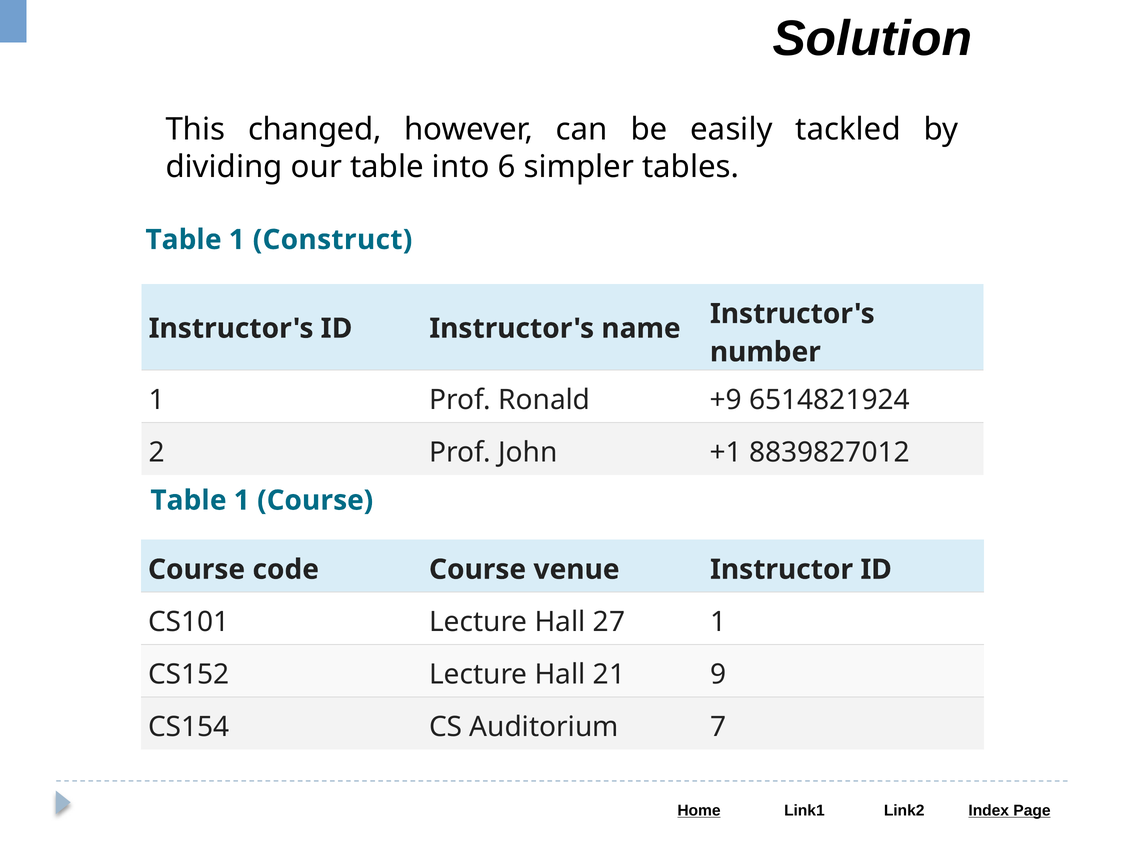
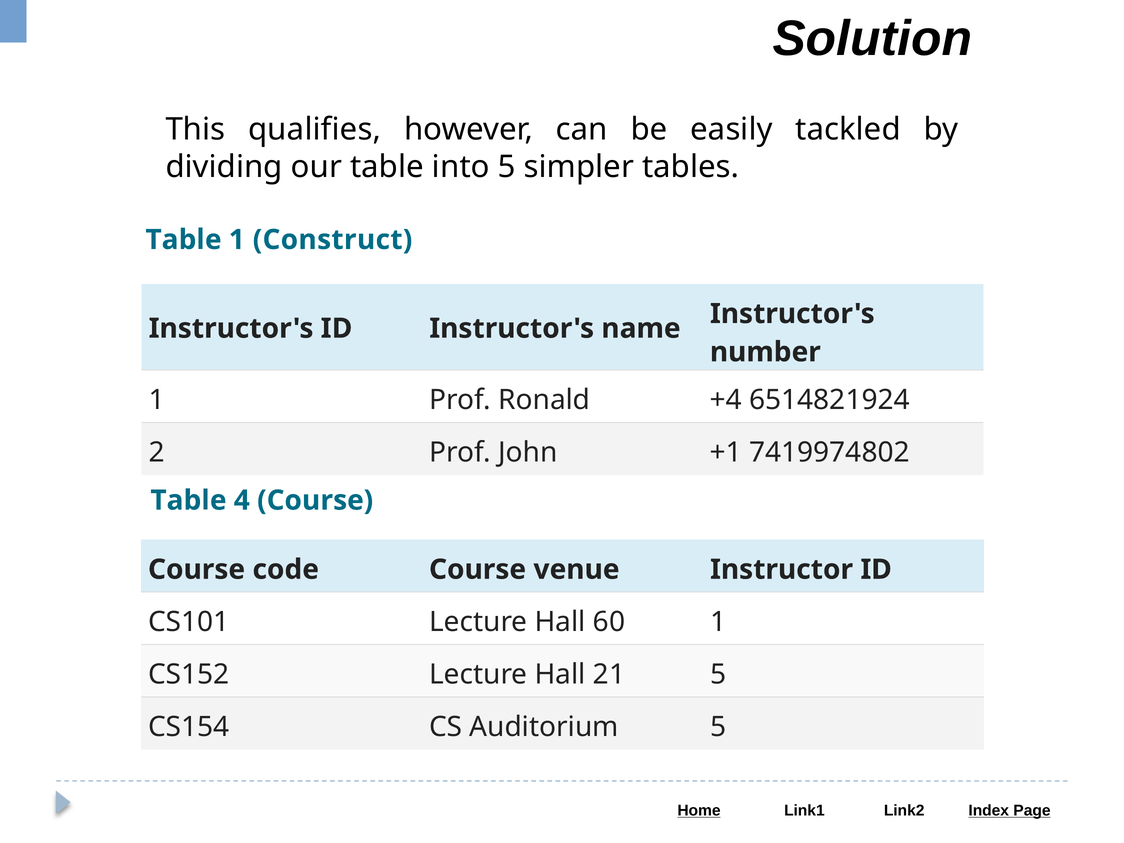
changed: changed -> qualifies
into 6: 6 -> 5
+9: +9 -> +4
8839827012: 8839827012 -> 7419974802
1 at (242, 500): 1 -> 4
27: 27 -> 60
21 9: 9 -> 5
Auditorium 7: 7 -> 5
